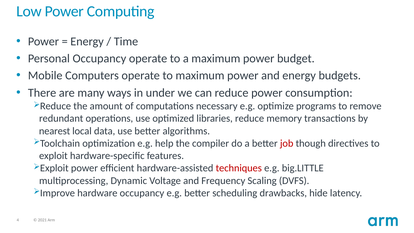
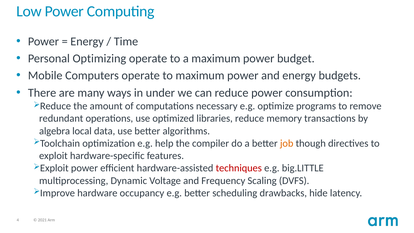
Personal Occupancy: Occupancy -> Optimizing
nearest: nearest -> algebra
job colour: red -> orange
